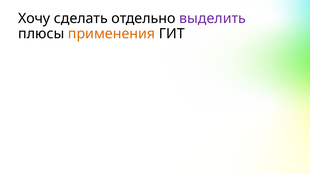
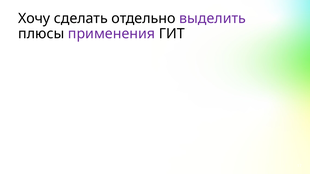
применения colour: orange -> purple
